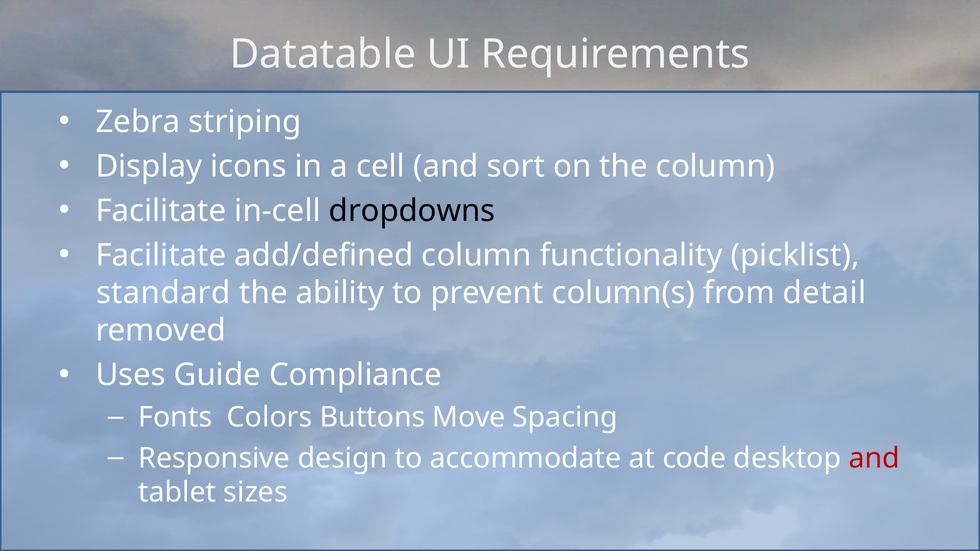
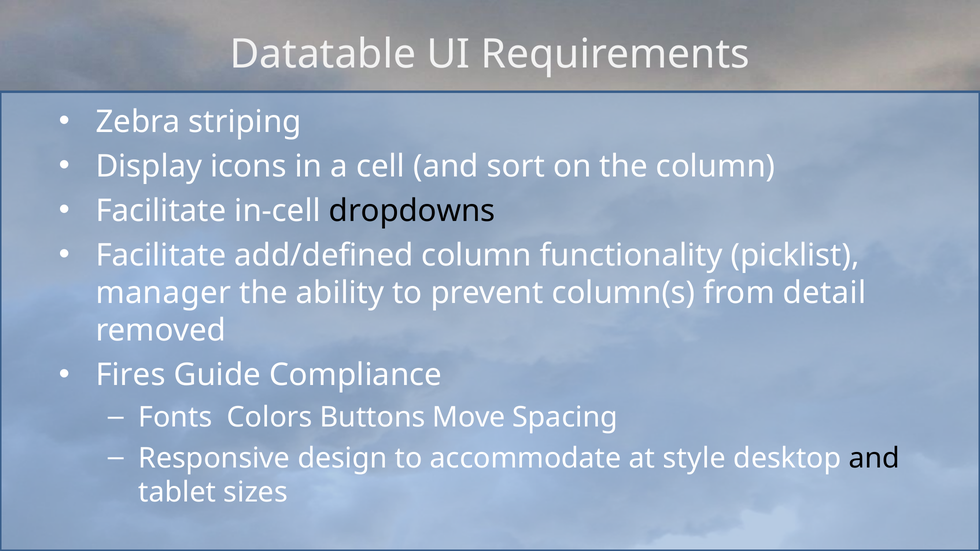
standard: standard -> manager
Uses: Uses -> Fires
code: code -> style
and at (874, 458) colour: red -> black
